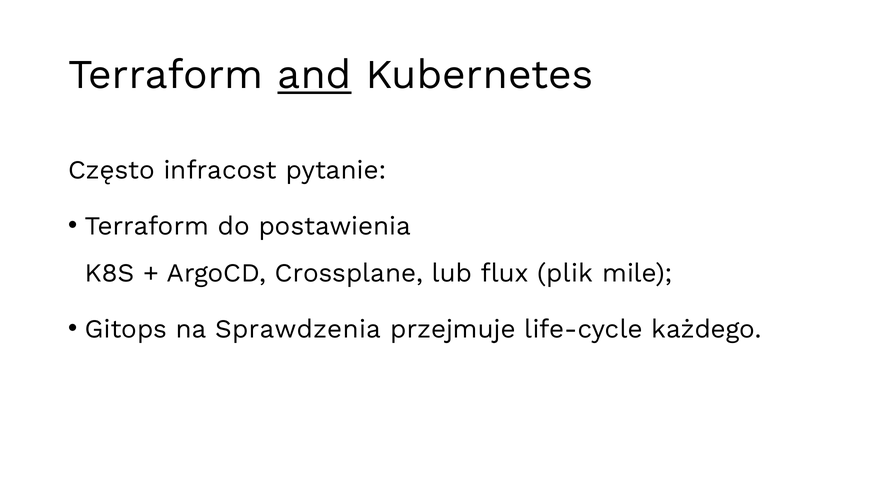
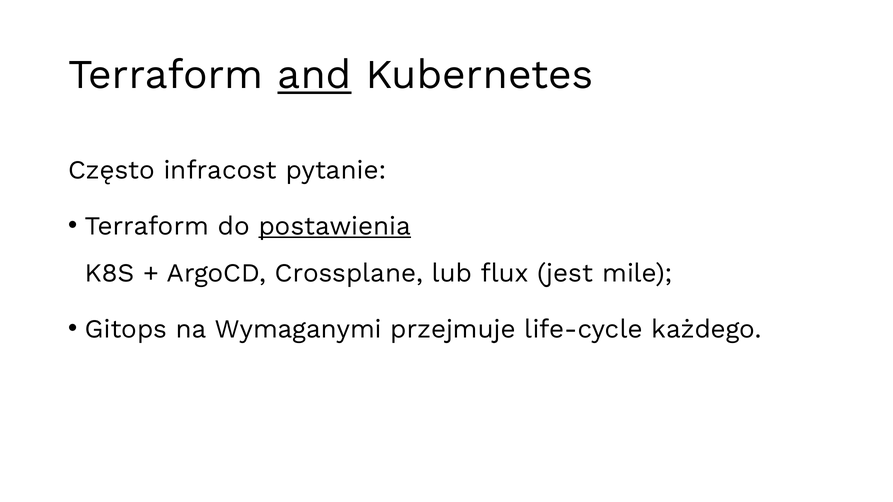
postawienia underline: none -> present
plik: plik -> jest
Sprawdzenia: Sprawdzenia -> Wymaganymi
